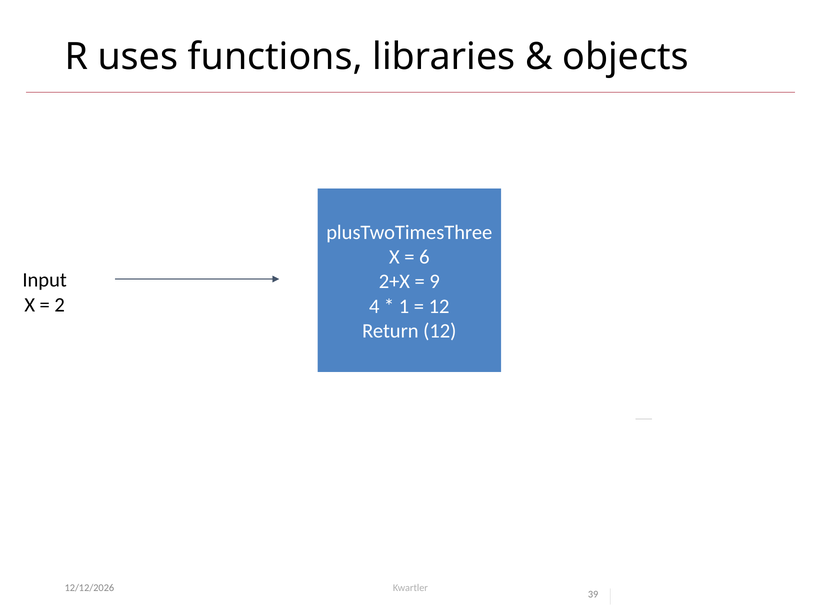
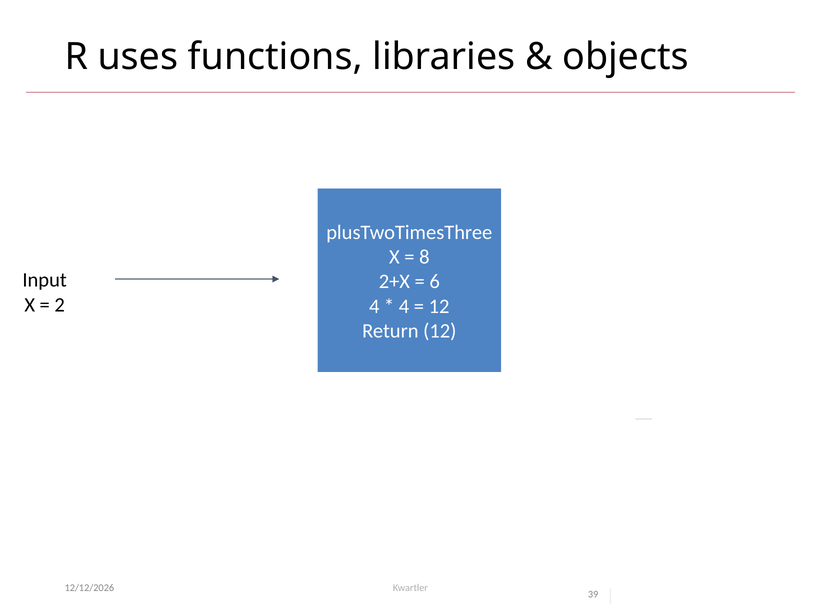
6: 6 -> 8
9: 9 -> 6
1 at (404, 306): 1 -> 4
